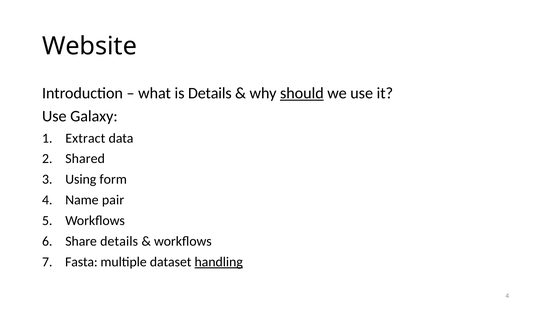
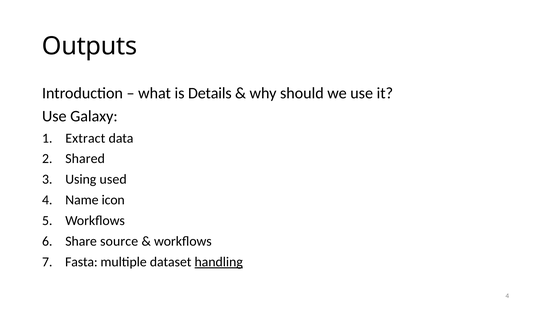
Website: Website -> Outputs
should underline: present -> none
form: form -> used
pair: pair -> icon
Share details: details -> source
